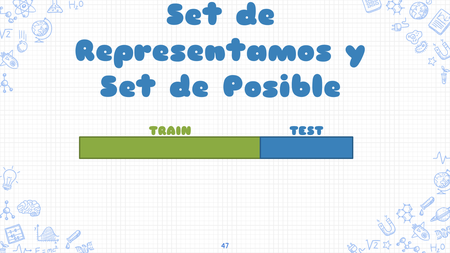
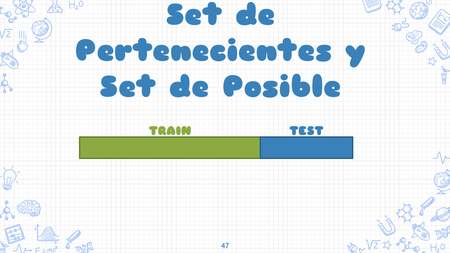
Representamos: Representamos -> Pertenecientes
